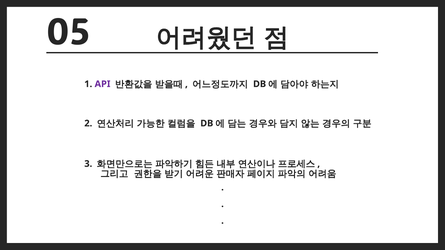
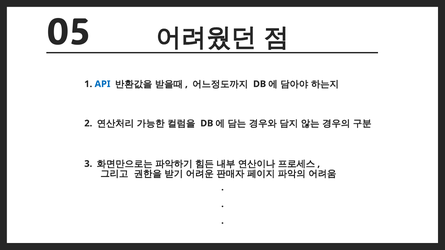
API colour: purple -> blue
